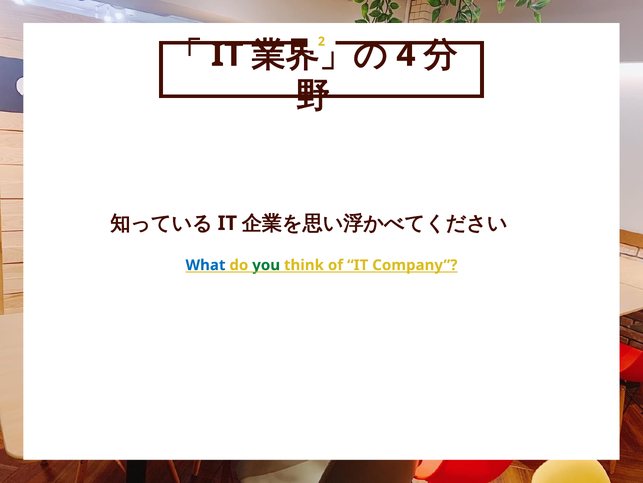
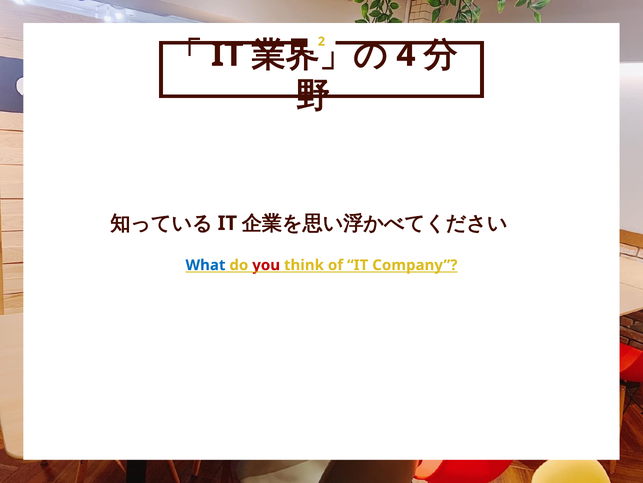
you colour: green -> red
